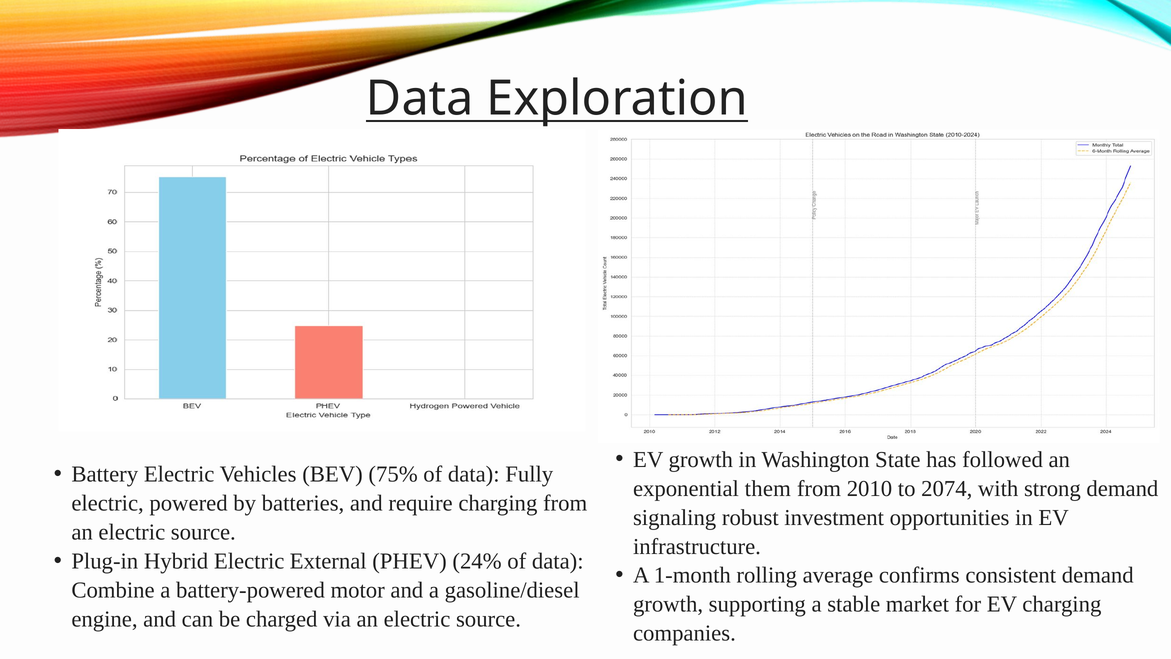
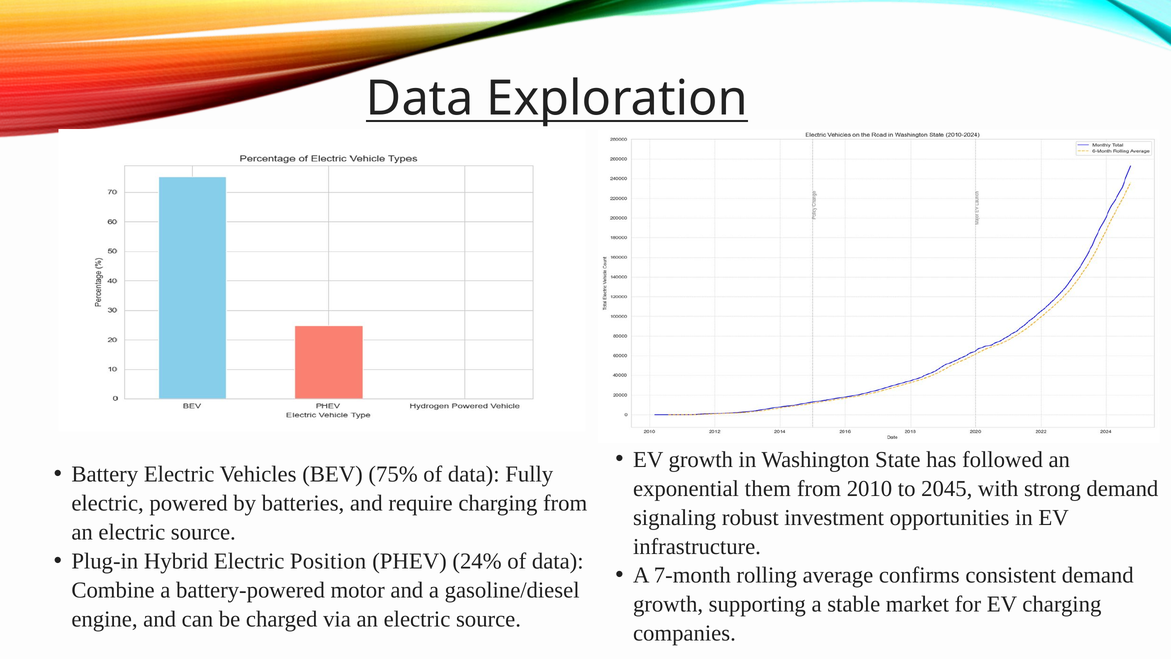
2074: 2074 -> 2045
External: External -> Position
1-month: 1-month -> 7-month
